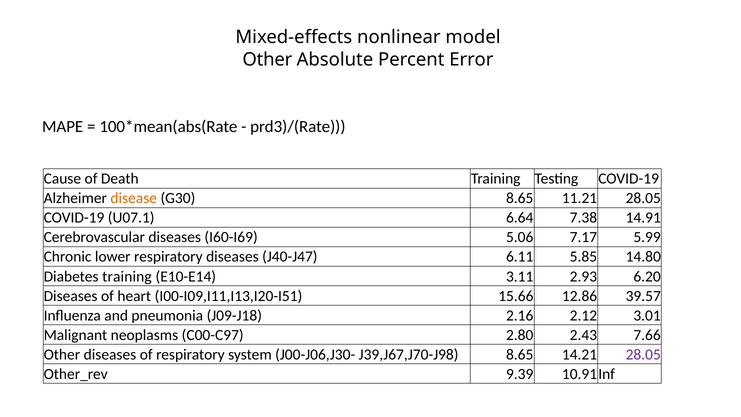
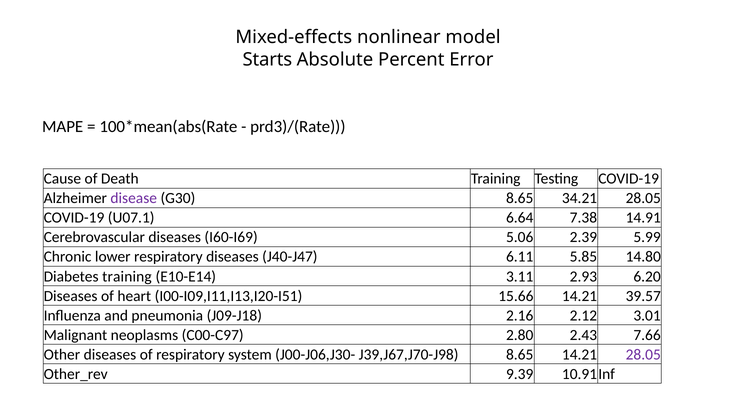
Other at (267, 60): Other -> Starts
disease colour: orange -> purple
11.21: 11.21 -> 34.21
7.17: 7.17 -> 2.39
15.66 12.86: 12.86 -> 14.21
